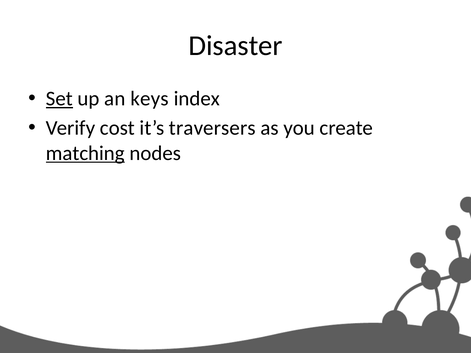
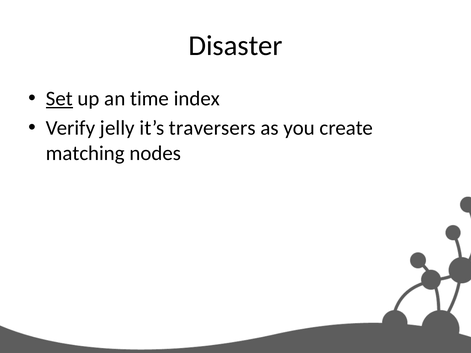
keys: keys -> time
cost: cost -> jelly
matching underline: present -> none
